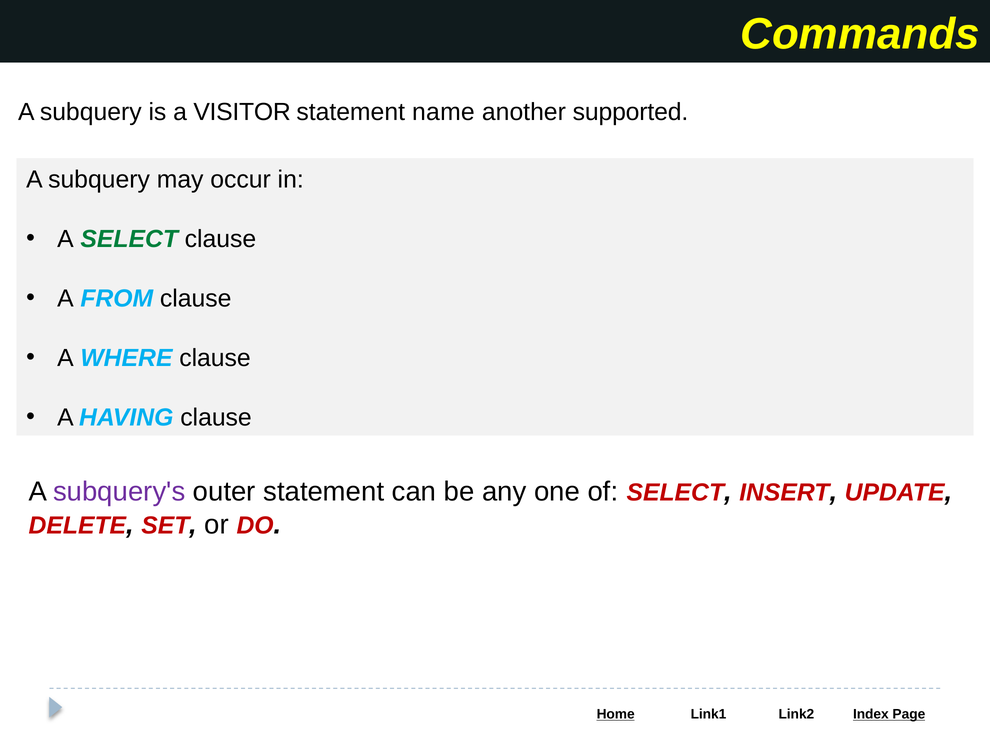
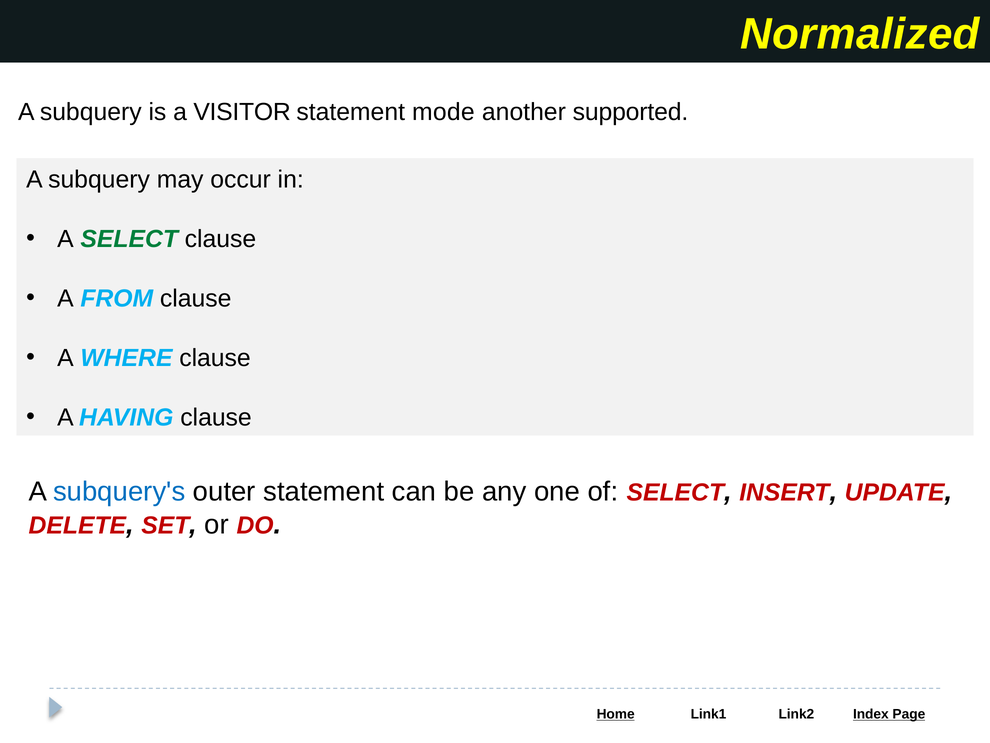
Commands: Commands -> Normalized
name: name -> mode
subquery's colour: purple -> blue
